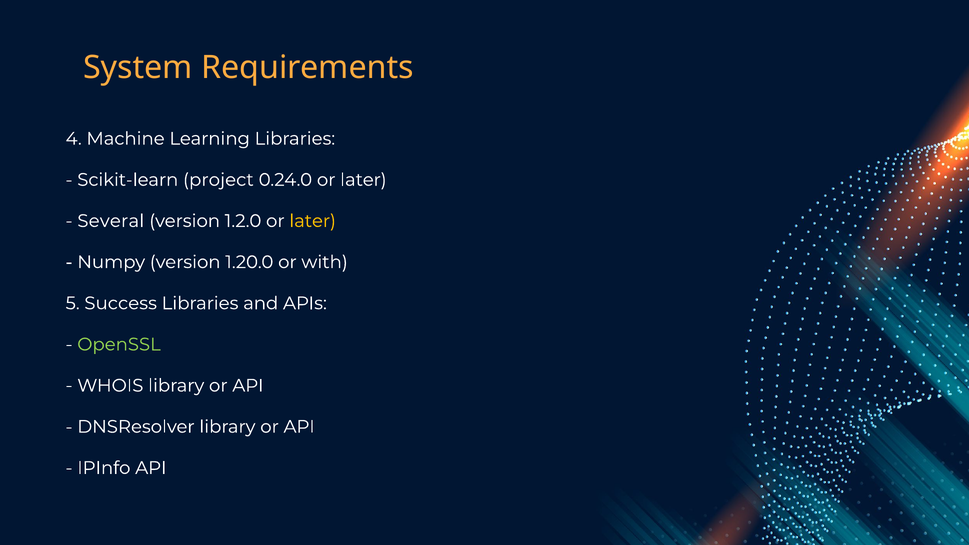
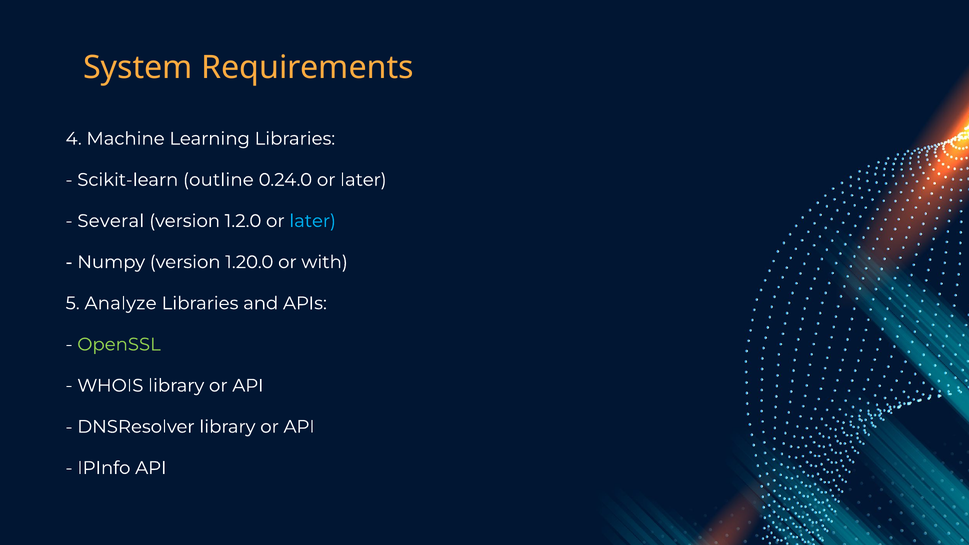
project: project -> outline
later at (313, 221) colour: yellow -> light blue
Success: Success -> Analyze
